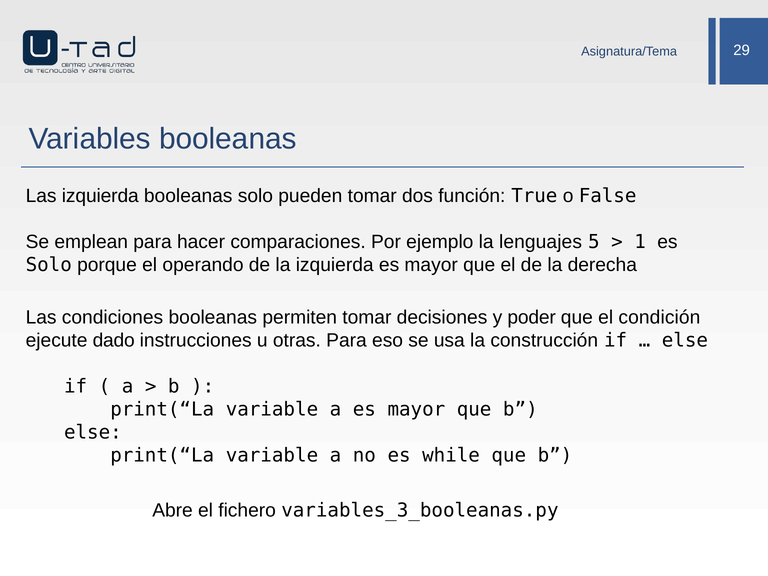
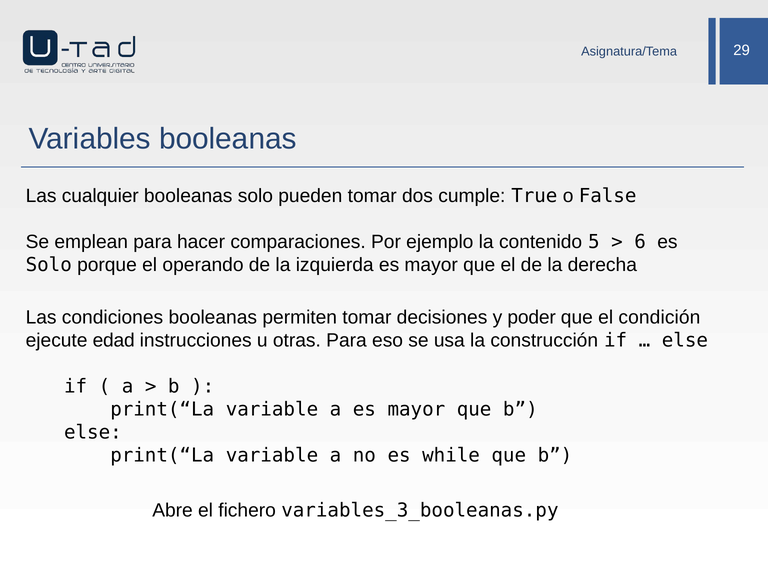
Las izquierda: izquierda -> cualquier
función: función -> cumple
lenguajes: lenguajes -> contenido
1: 1 -> 6
dado: dado -> edad
